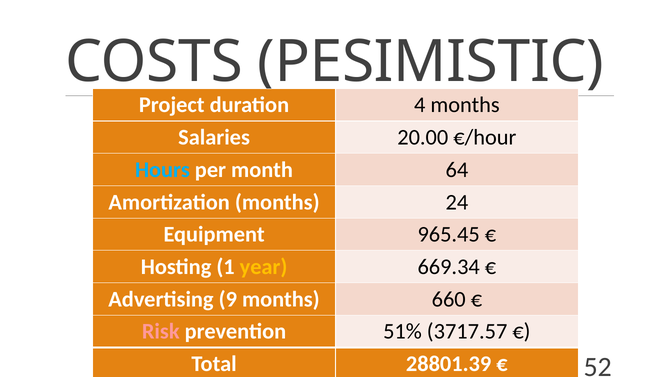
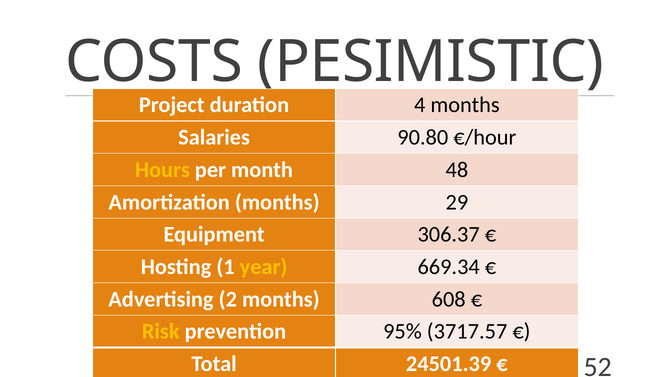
20.00: 20.00 -> 90.80
Hours colour: light blue -> yellow
64: 64 -> 48
24: 24 -> 29
965.45: 965.45 -> 306.37
9: 9 -> 2
660: 660 -> 608
Risk colour: pink -> yellow
51%: 51% -> 95%
28801.39: 28801.39 -> 24501.39
